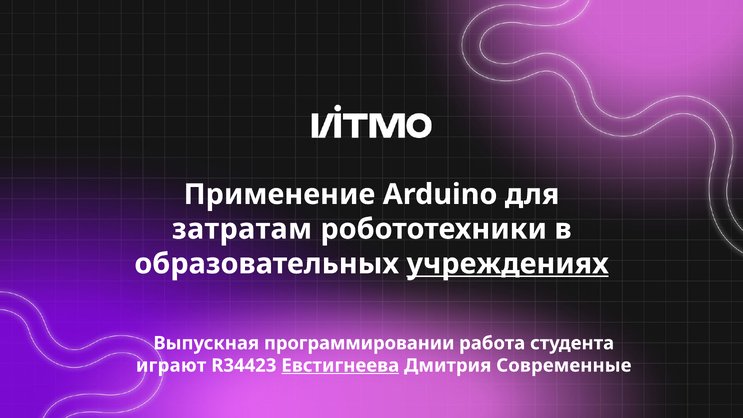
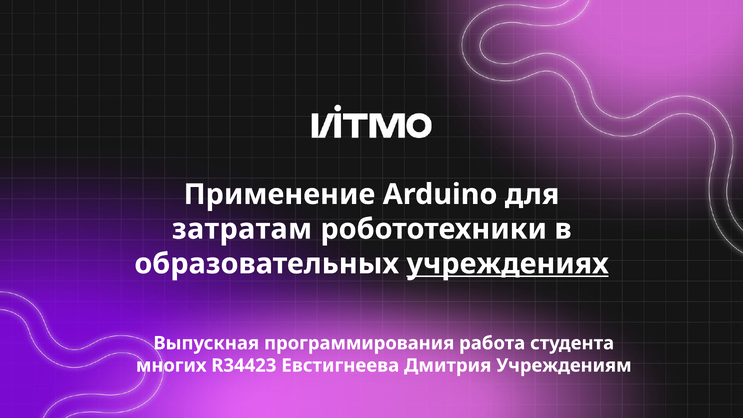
программировании: программировании -> программирования
играют: играют -> многих
Евстигнеева underline: present -> none
Современные: Современные -> Учреждениям
